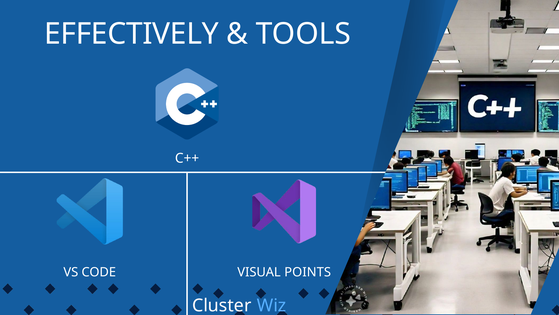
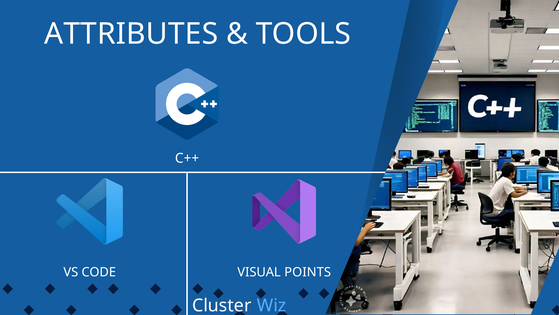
EFFECTIVELY: EFFECTIVELY -> ATTRIBUTES
